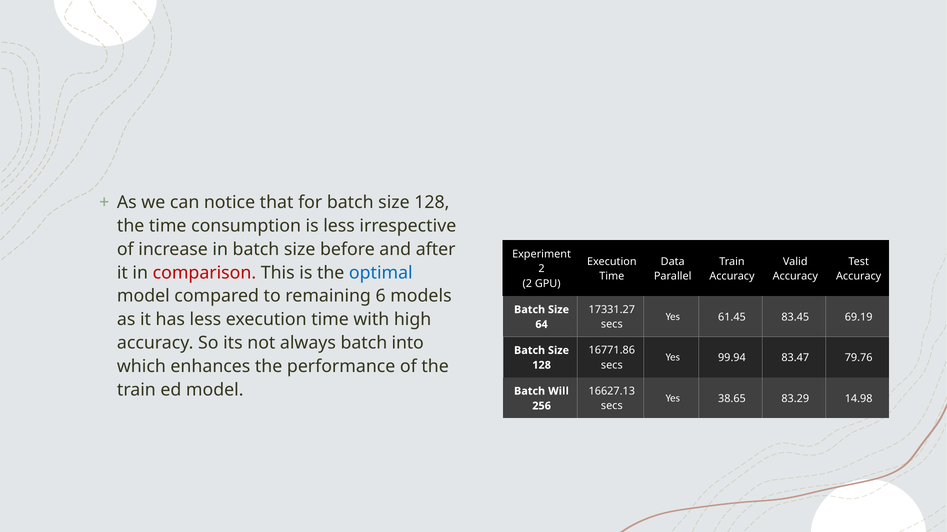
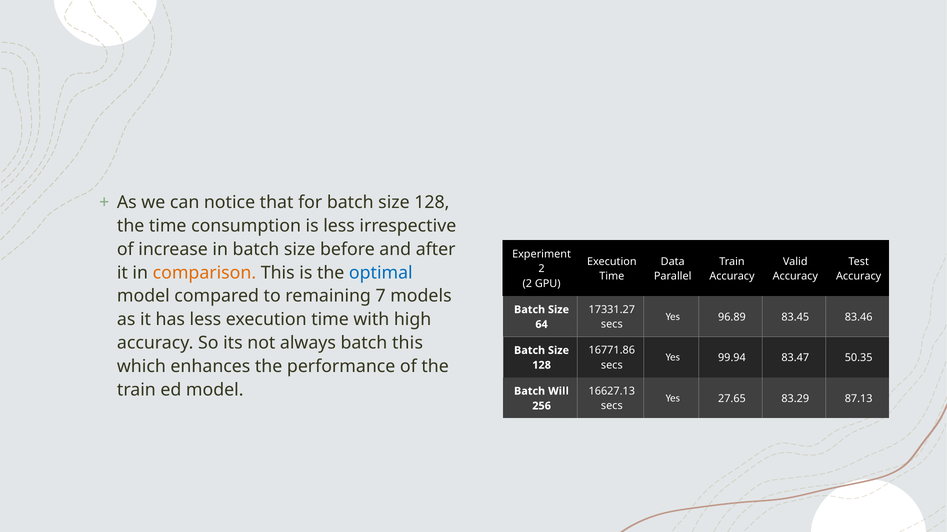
comparison colour: red -> orange
6: 6 -> 7
61.45: 61.45 -> 96.89
69.19: 69.19 -> 83.46
batch into: into -> this
79.76: 79.76 -> 50.35
38.65: 38.65 -> 27.65
14.98: 14.98 -> 87.13
